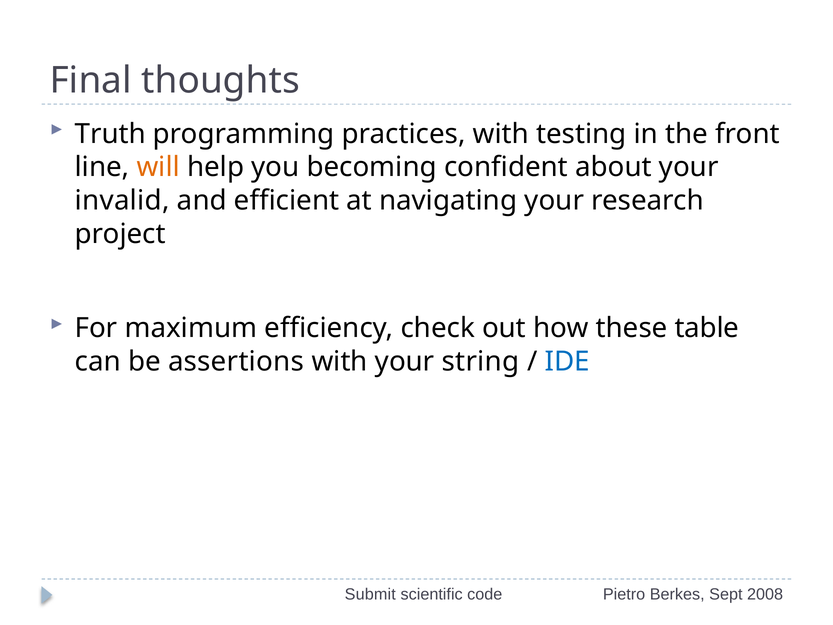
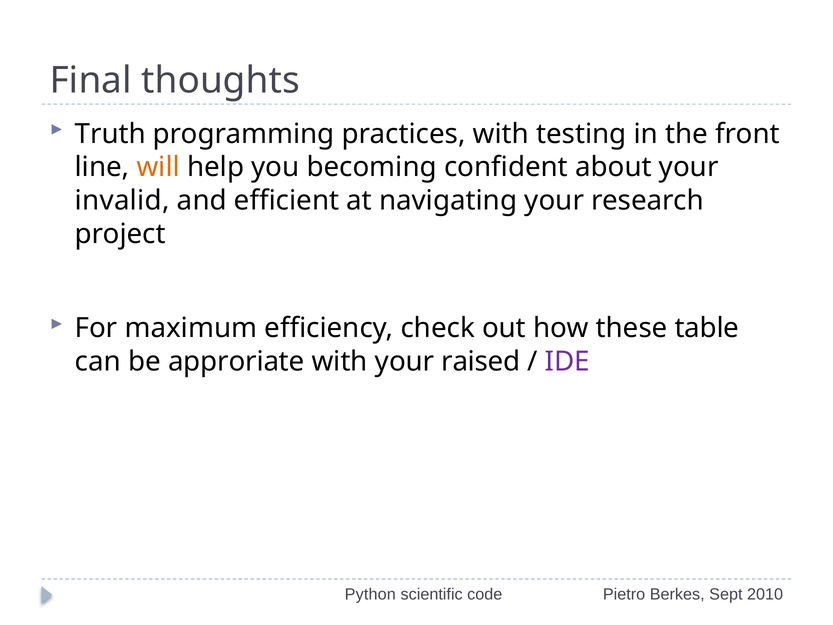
assertions: assertions -> approriate
string: string -> raised
IDE colour: blue -> purple
Submit: Submit -> Python
2008: 2008 -> 2010
